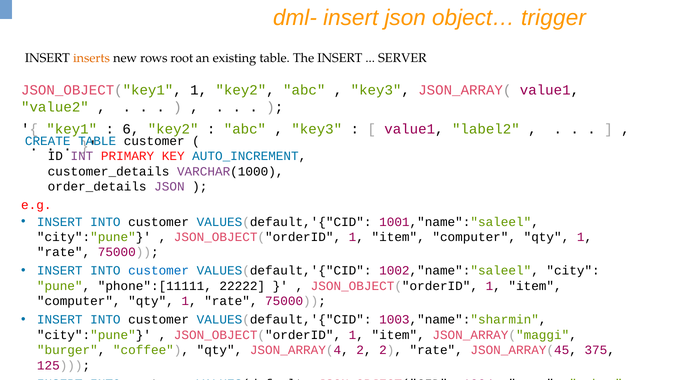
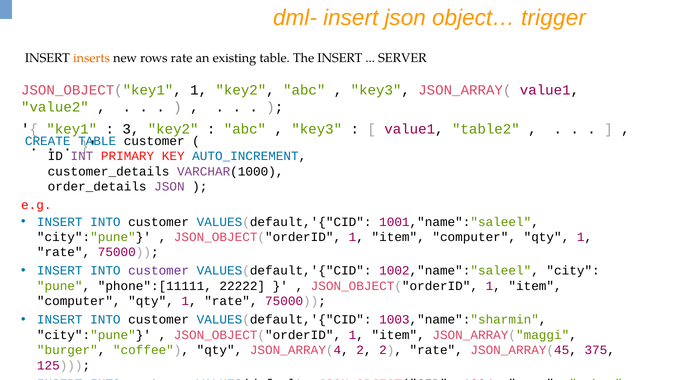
rows root: root -> rate
6: 6 -> 3
label2: label2 -> table2
customer at (159, 271) colour: blue -> purple
